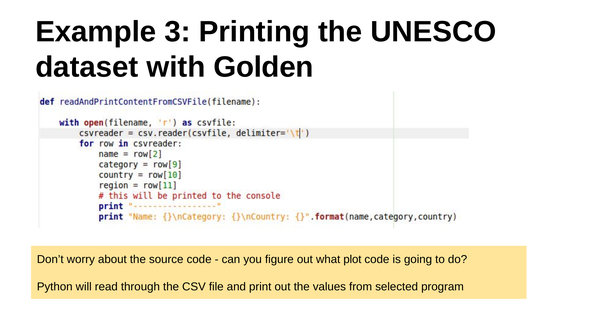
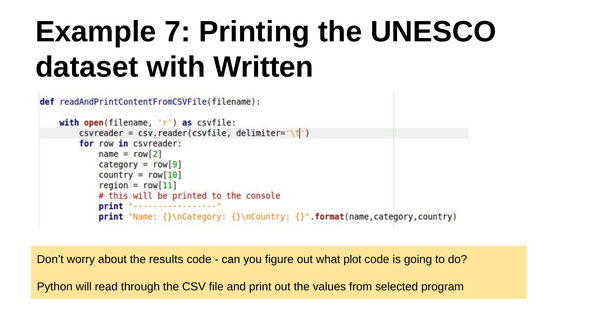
3: 3 -> 7
Golden: Golden -> Written
source: source -> results
